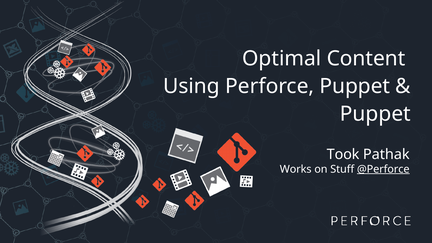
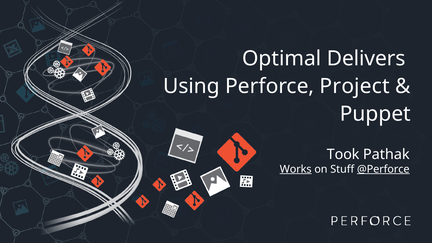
Content: Content -> Delivers
Perforce Puppet: Puppet -> Project
Works underline: none -> present
